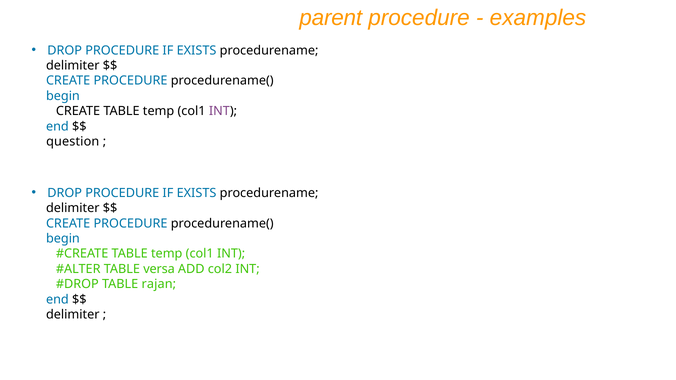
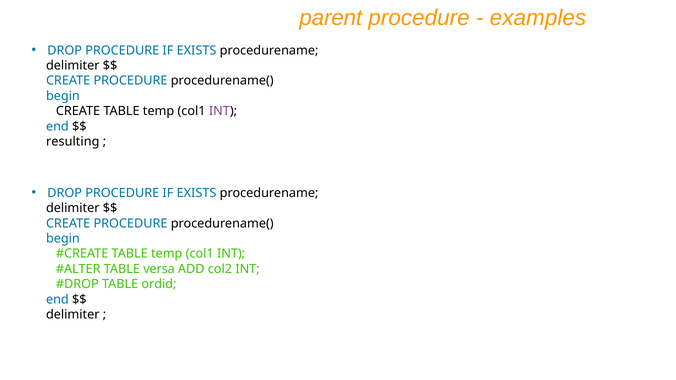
question: question -> resulting
rajan: rajan -> ordid
